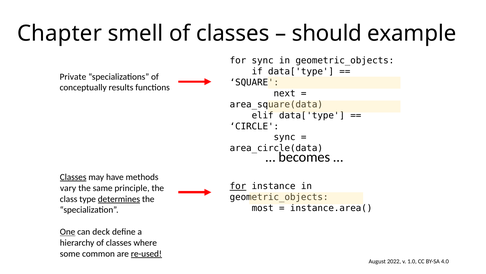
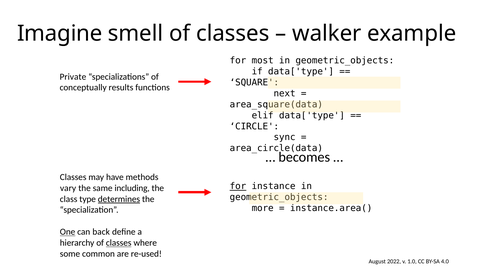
Chapter: Chapter -> Imagine
should: should -> walker
for sync: sync -> most
Classes at (73, 177) underline: present -> none
principle: principle -> including
most: most -> more
deck: deck -> back
classes at (119, 242) underline: none -> present
re-used underline: present -> none
